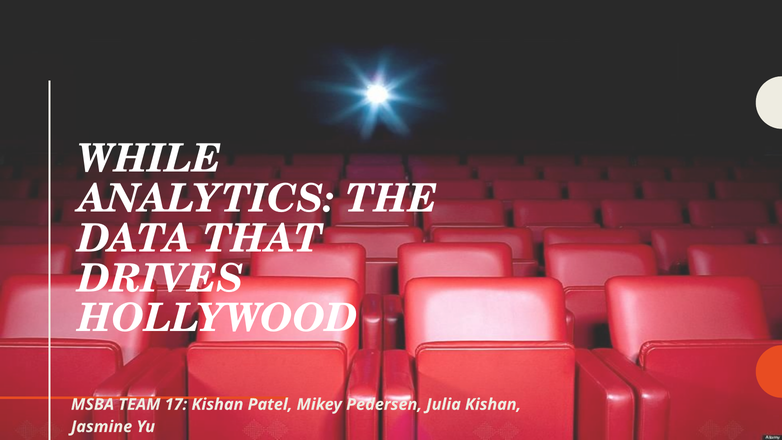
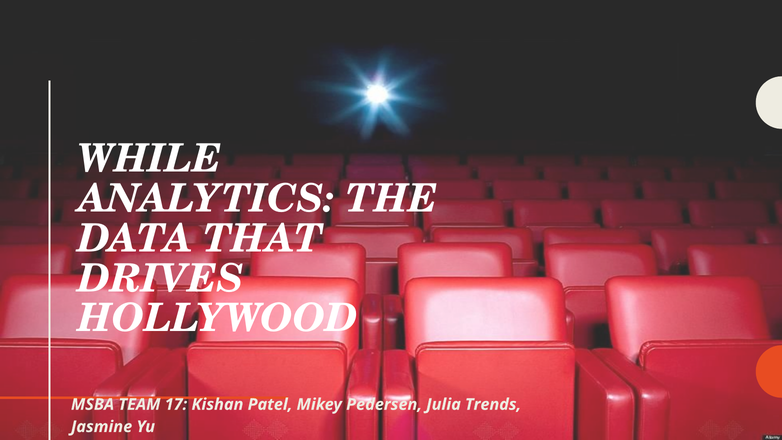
Julia Kishan: Kishan -> Trends
